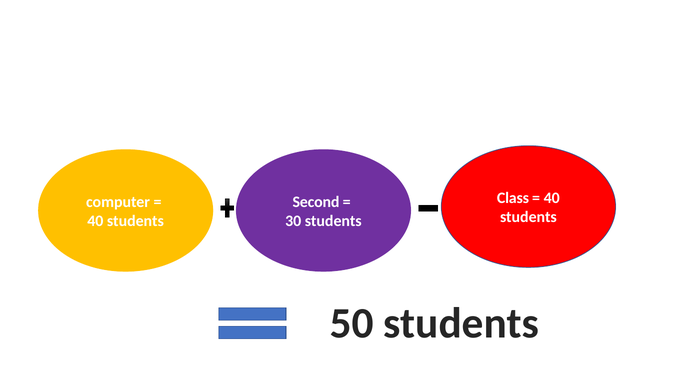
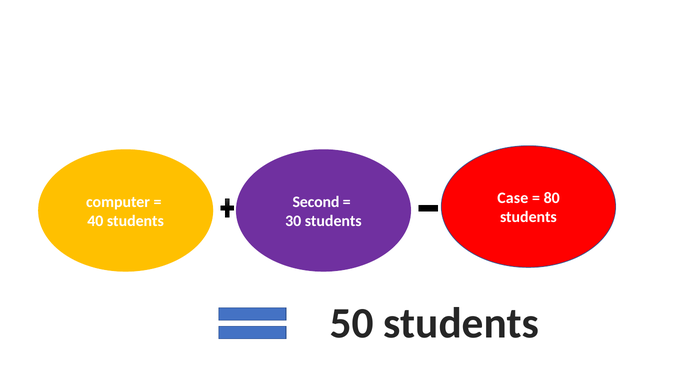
Class: Class -> Case
40 at (552, 198): 40 -> 80
